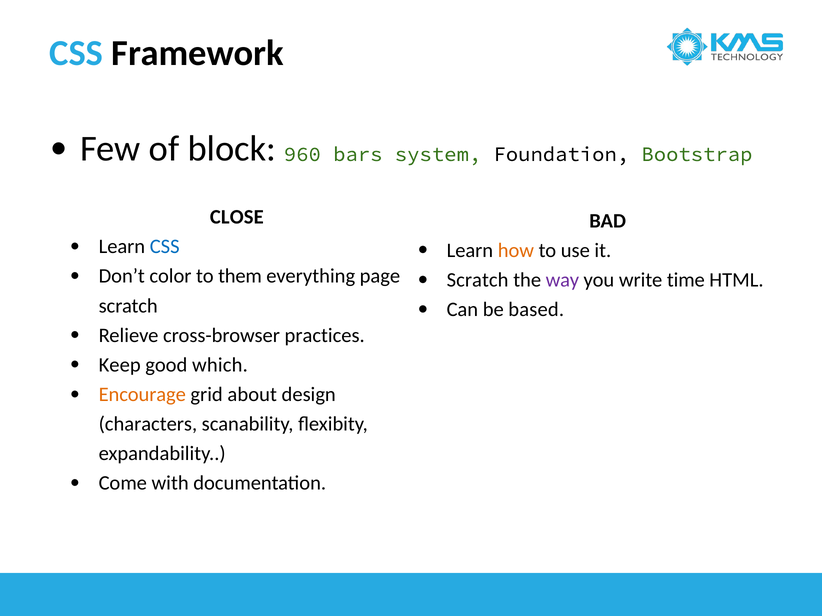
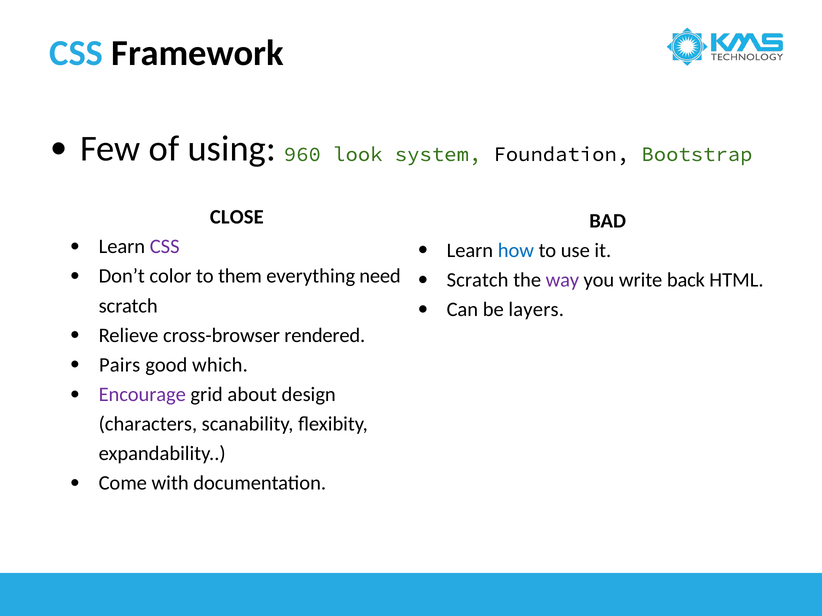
block: block -> using
bars: bars -> look
CSS at (165, 247) colour: blue -> purple
how colour: orange -> blue
page: page -> need
time: time -> back
based: based -> layers
practices: practices -> rendered
Keep: Keep -> Pairs
Encourage colour: orange -> purple
